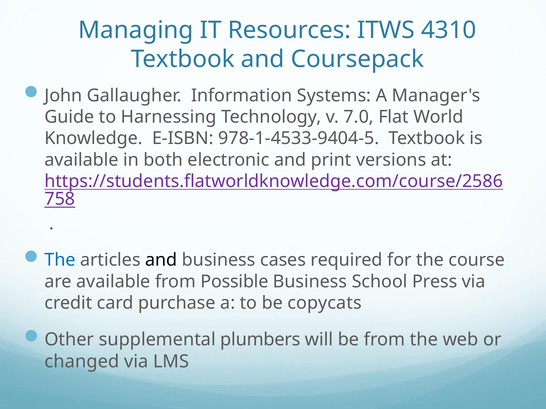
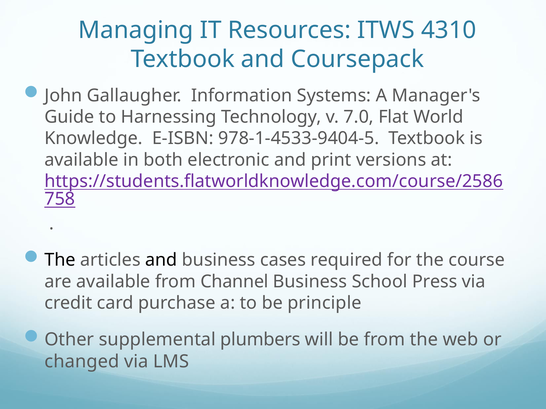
The at (60, 260) colour: blue -> black
Possible: Possible -> Channel
copycats: copycats -> principle
